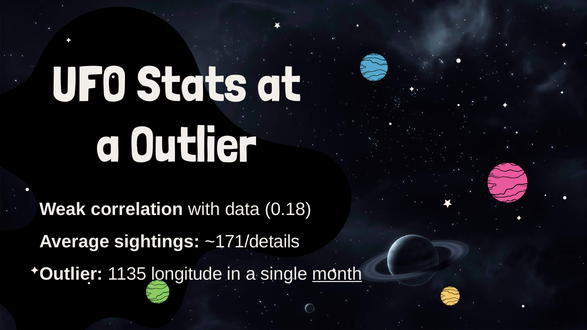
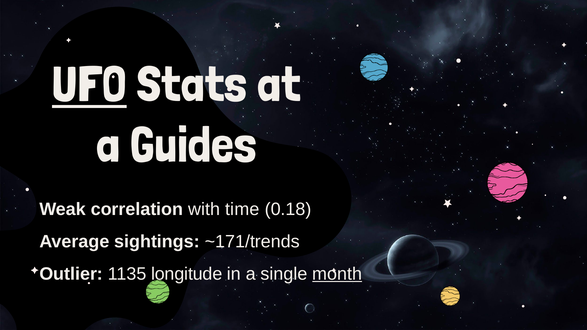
UFO underline: none -> present
a Outlier: Outlier -> Guides
data: data -> time
~171/details: ~171/details -> ~171/trends
